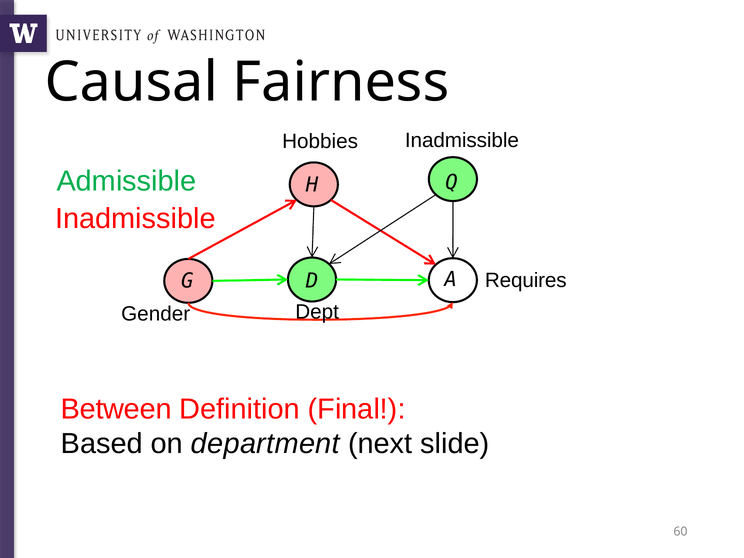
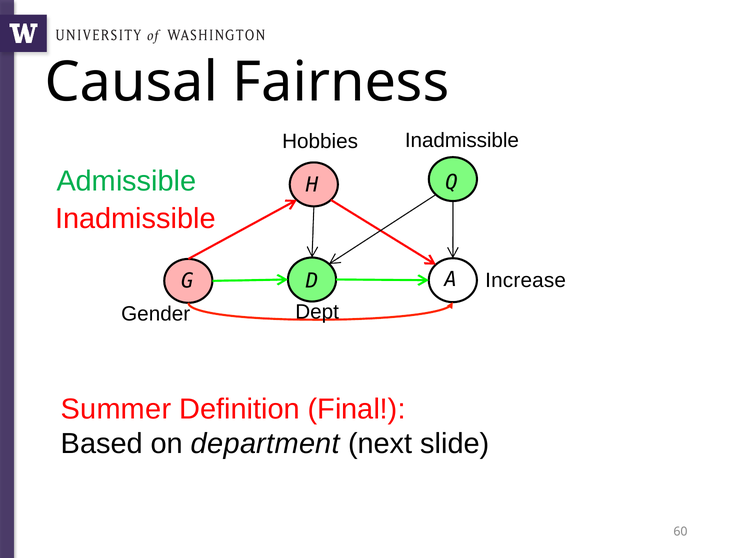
Requires: Requires -> Increase
Between: Between -> Summer
